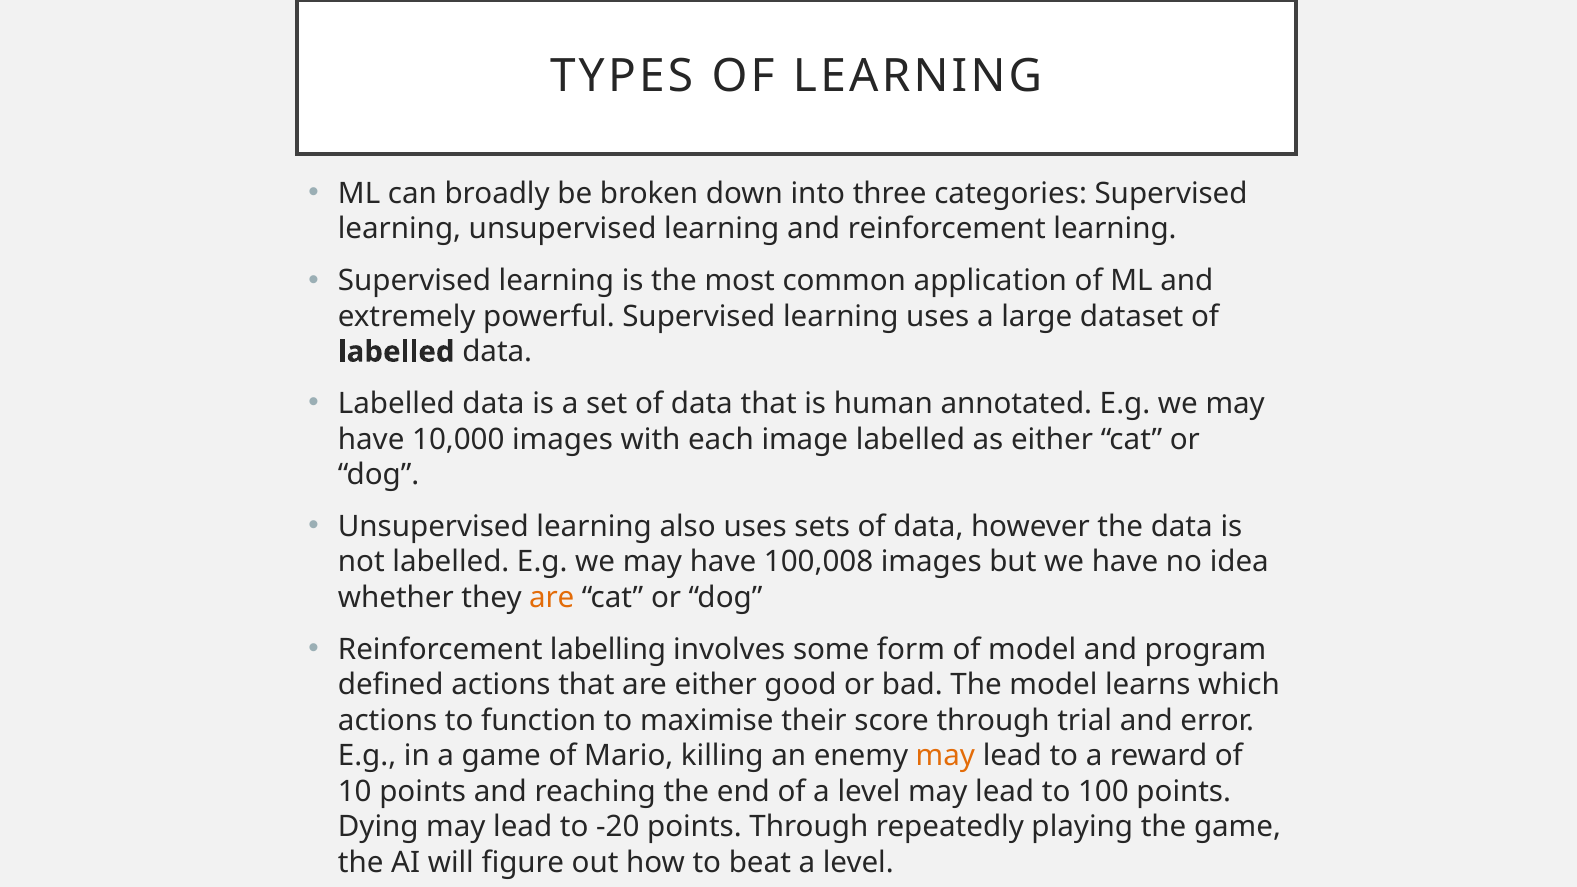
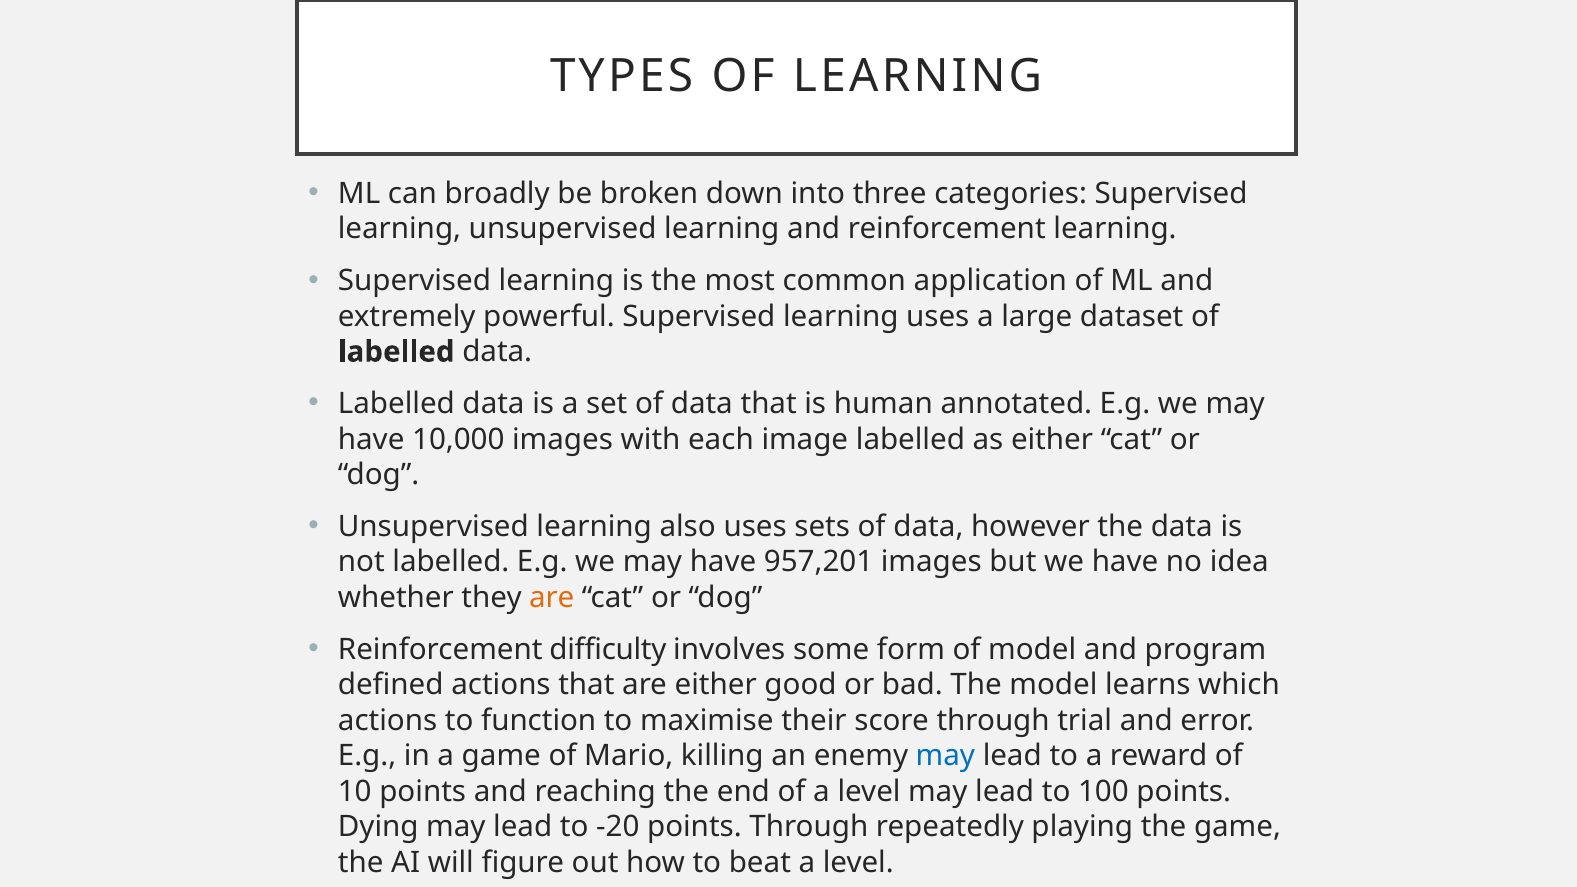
100,008: 100,008 -> 957,201
labelling: labelling -> difficulty
may at (945, 756) colour: orange -> blue
